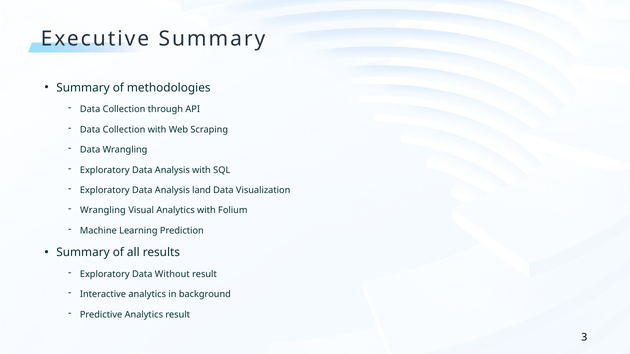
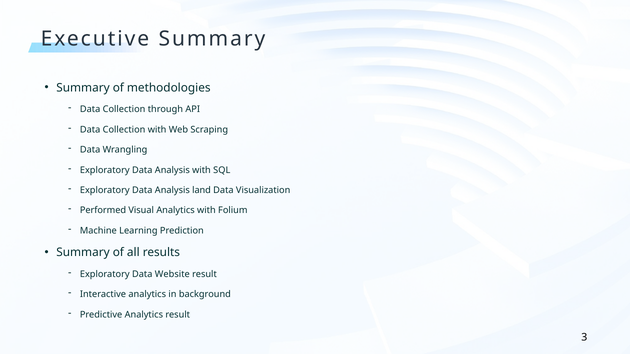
Wrangling at (103, 211): Wrangling -> Performed
Without: Without -> Website
